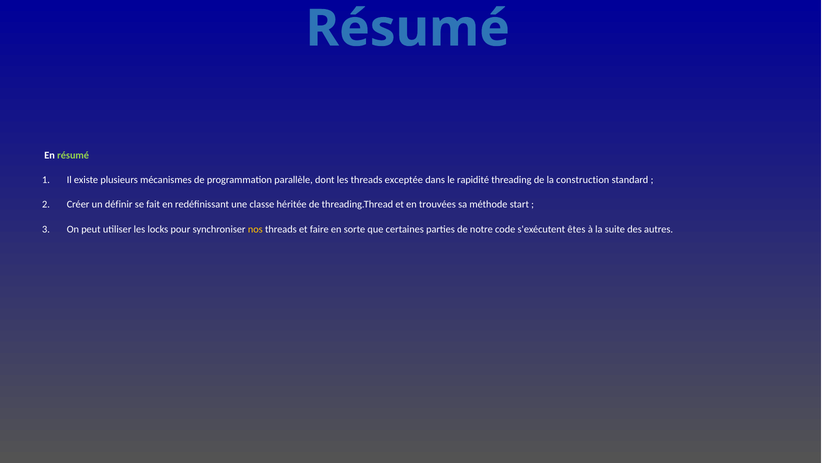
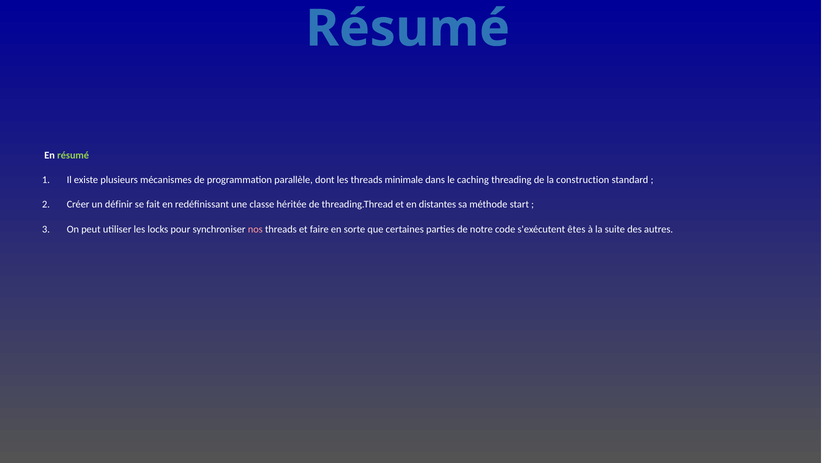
exceptée: exceptée -> minimale
rapidité: rapidité -> caching
trouvées: trouvées -> distantes
nos colour: yellow -> pink
